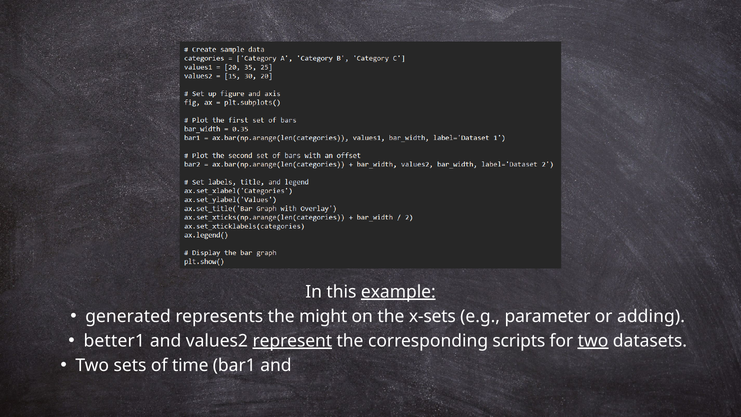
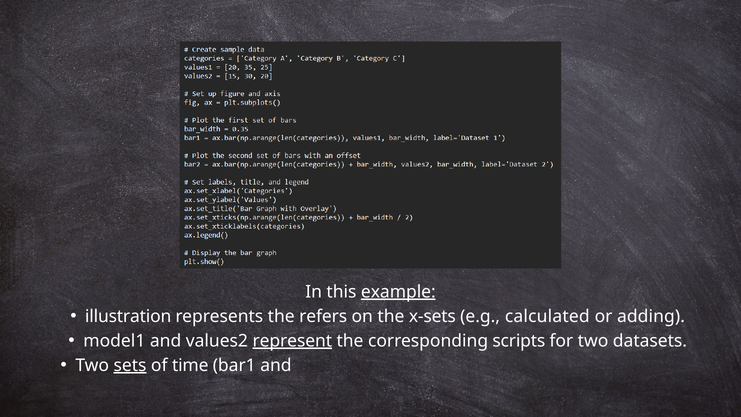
generated: generated -> illustration
might: might -> refers
parameter: parameter -> calculated
better1: better1 -> model1
two at (593, 341) underline: present -> none
sets underline: none -> present
